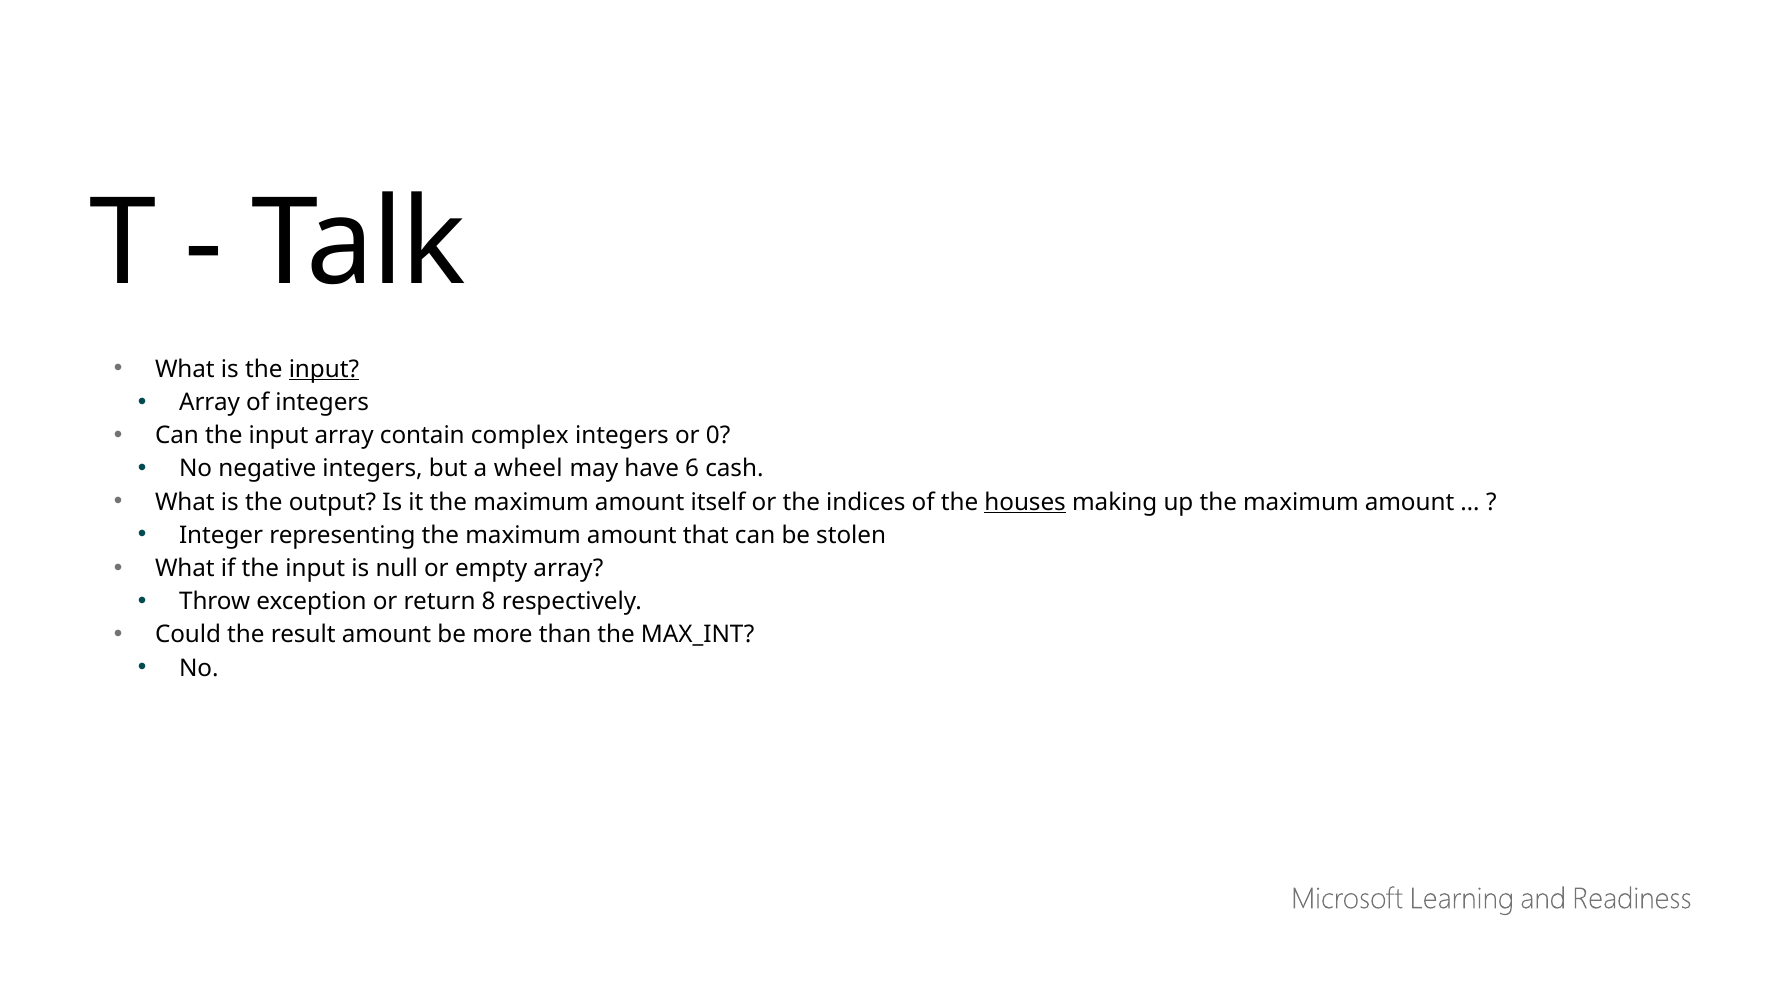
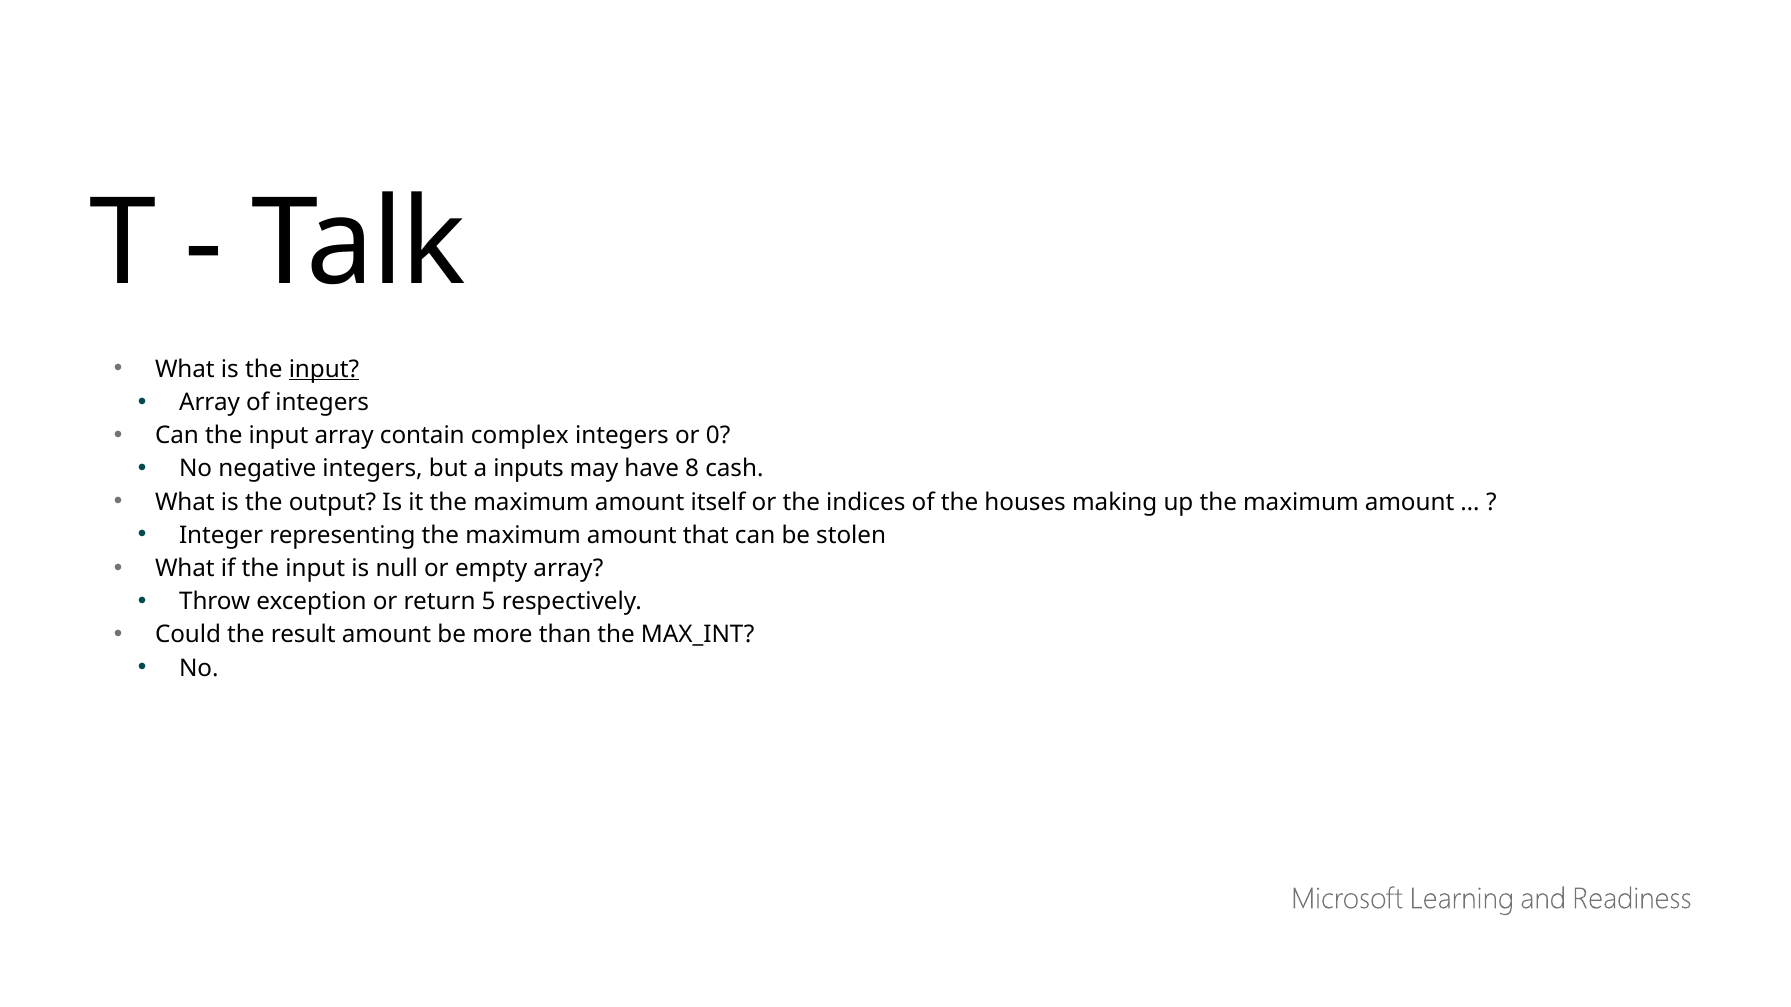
wheel: wheel -> inputs
6: 6 -> 8
houses underline: present -> none
8: 8 -> 5
